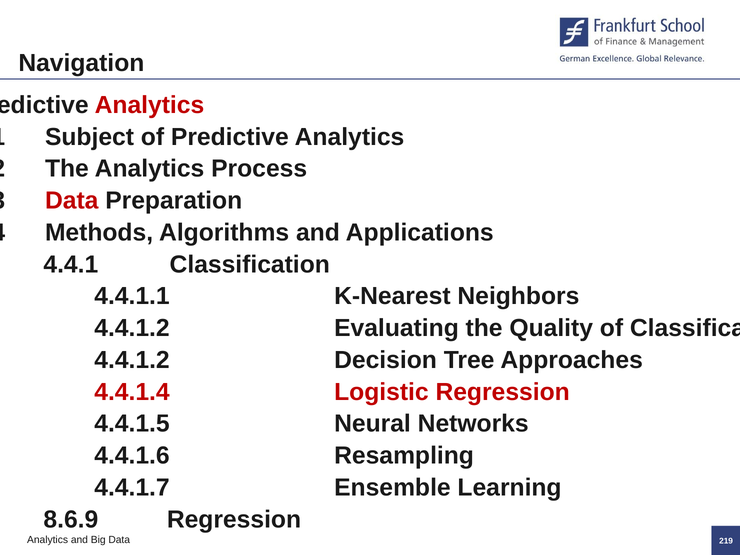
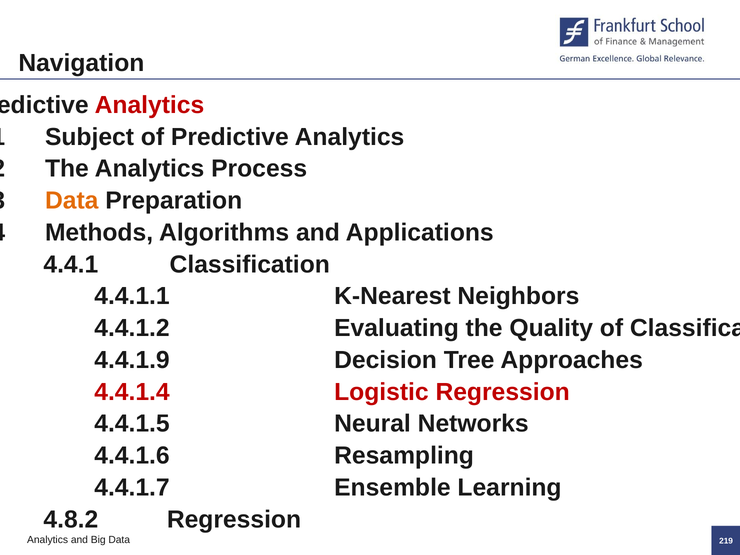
Data at (72, 201) colour: red -> orange
4.4.1.2 at (132, 360): 4.4.1.2 -> 4.4.1.9
8.6.9: 8.6.9 -> 4.8.2
